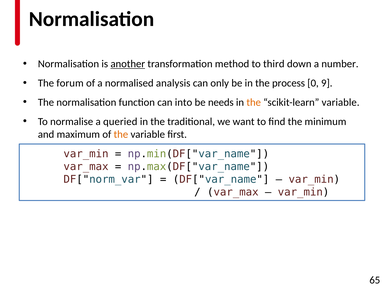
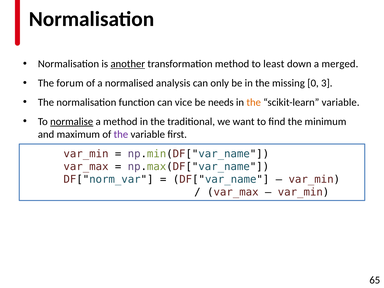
third: third -> least
number: number -> merged
process: process -> missing
9: 9 -> 3
into: into -> vice
normalise underline: none -> present
a queried: queried -> method
the at (121, 134) colour: orange -> purple
